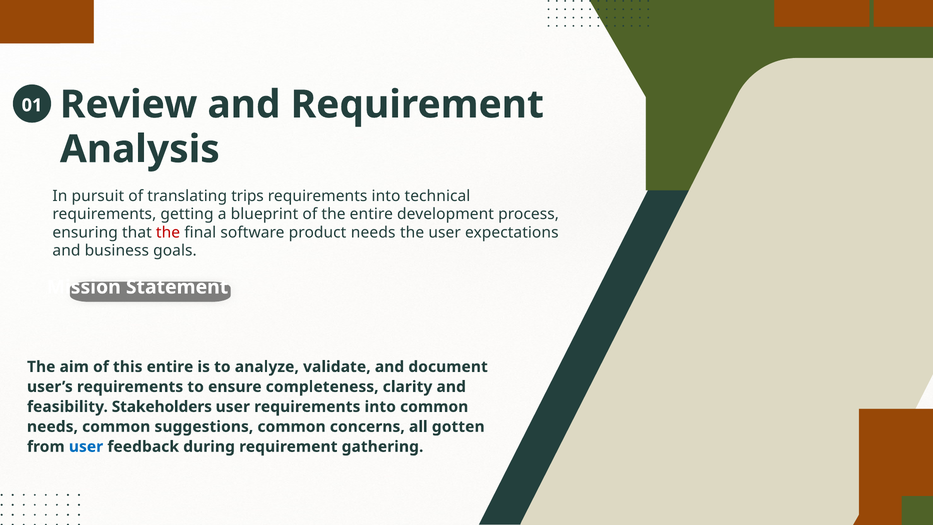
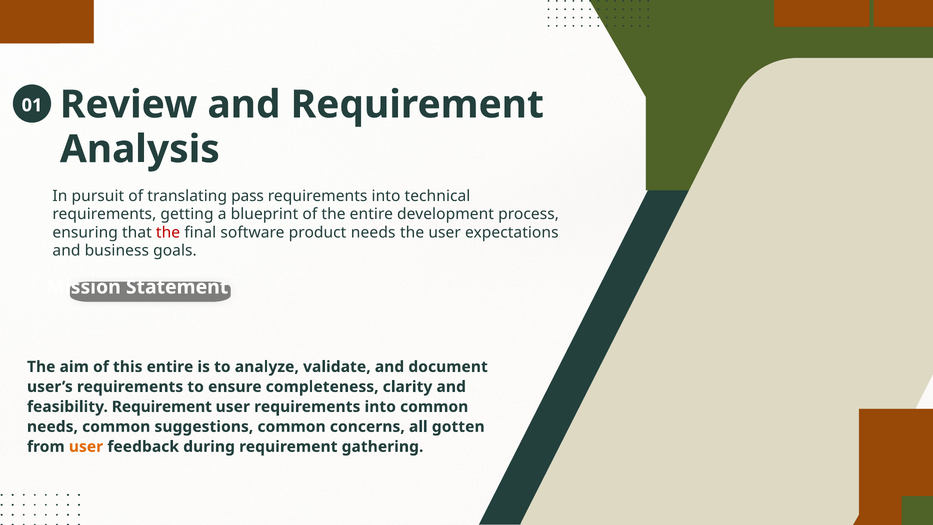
trips: trips -> pass
feasibility Stakeholders: Stakeholders -> Requirement
user at (86, 447) colour: blue -> orange
